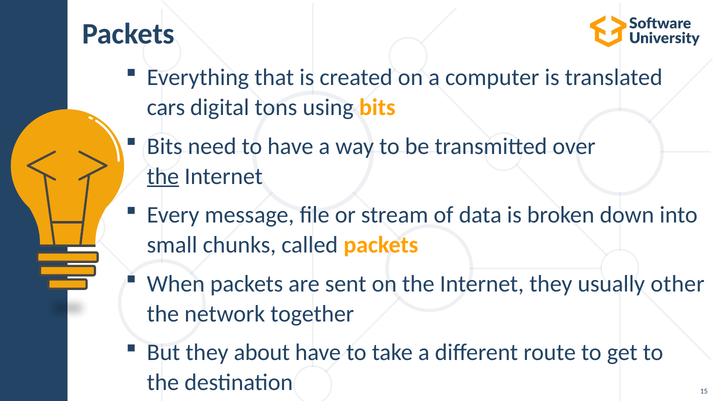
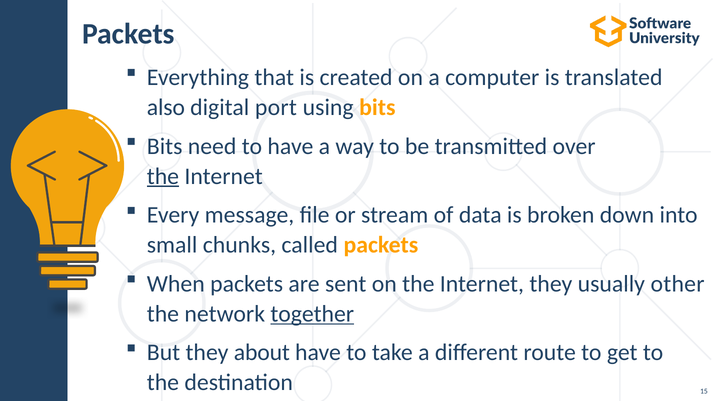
cars: cars -> also
tons: tons -> port
together underline: none -> present
